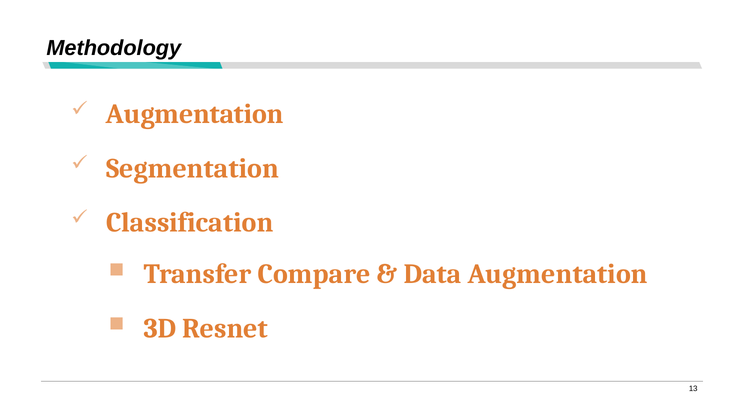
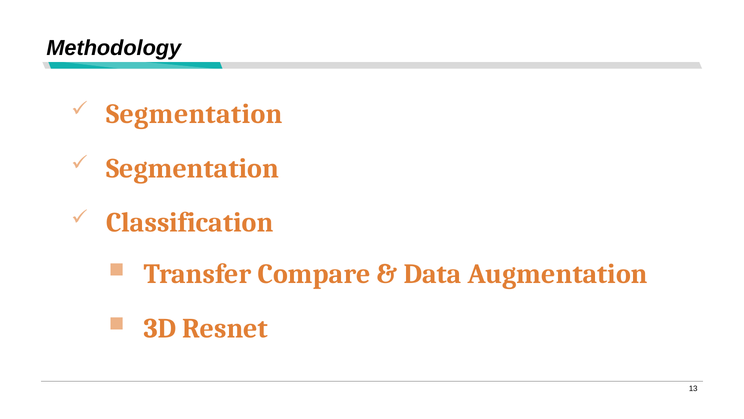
Augmentation at (195, 114): Augmentation -> Segmentation
